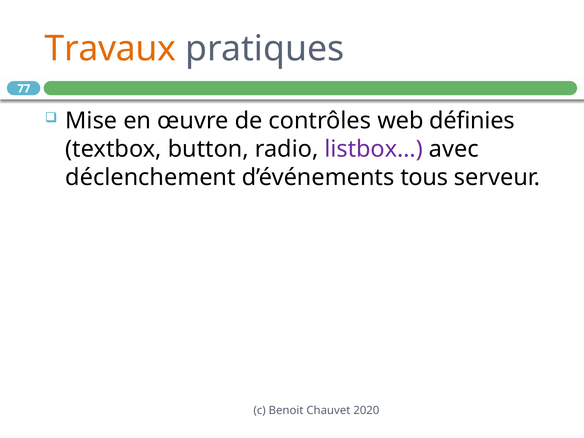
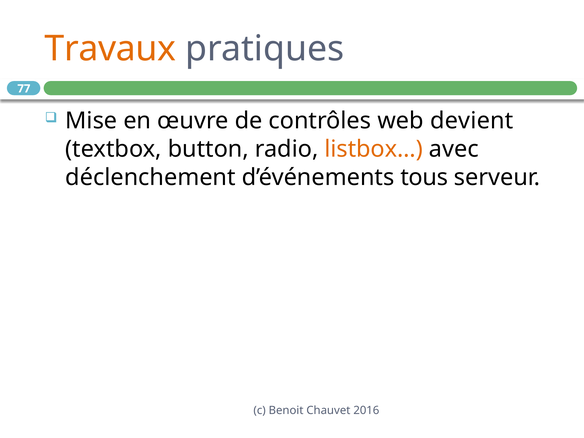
définies: définies -> devient
listbox… colour: purple -> orange
2020: 2020 -> 2016
